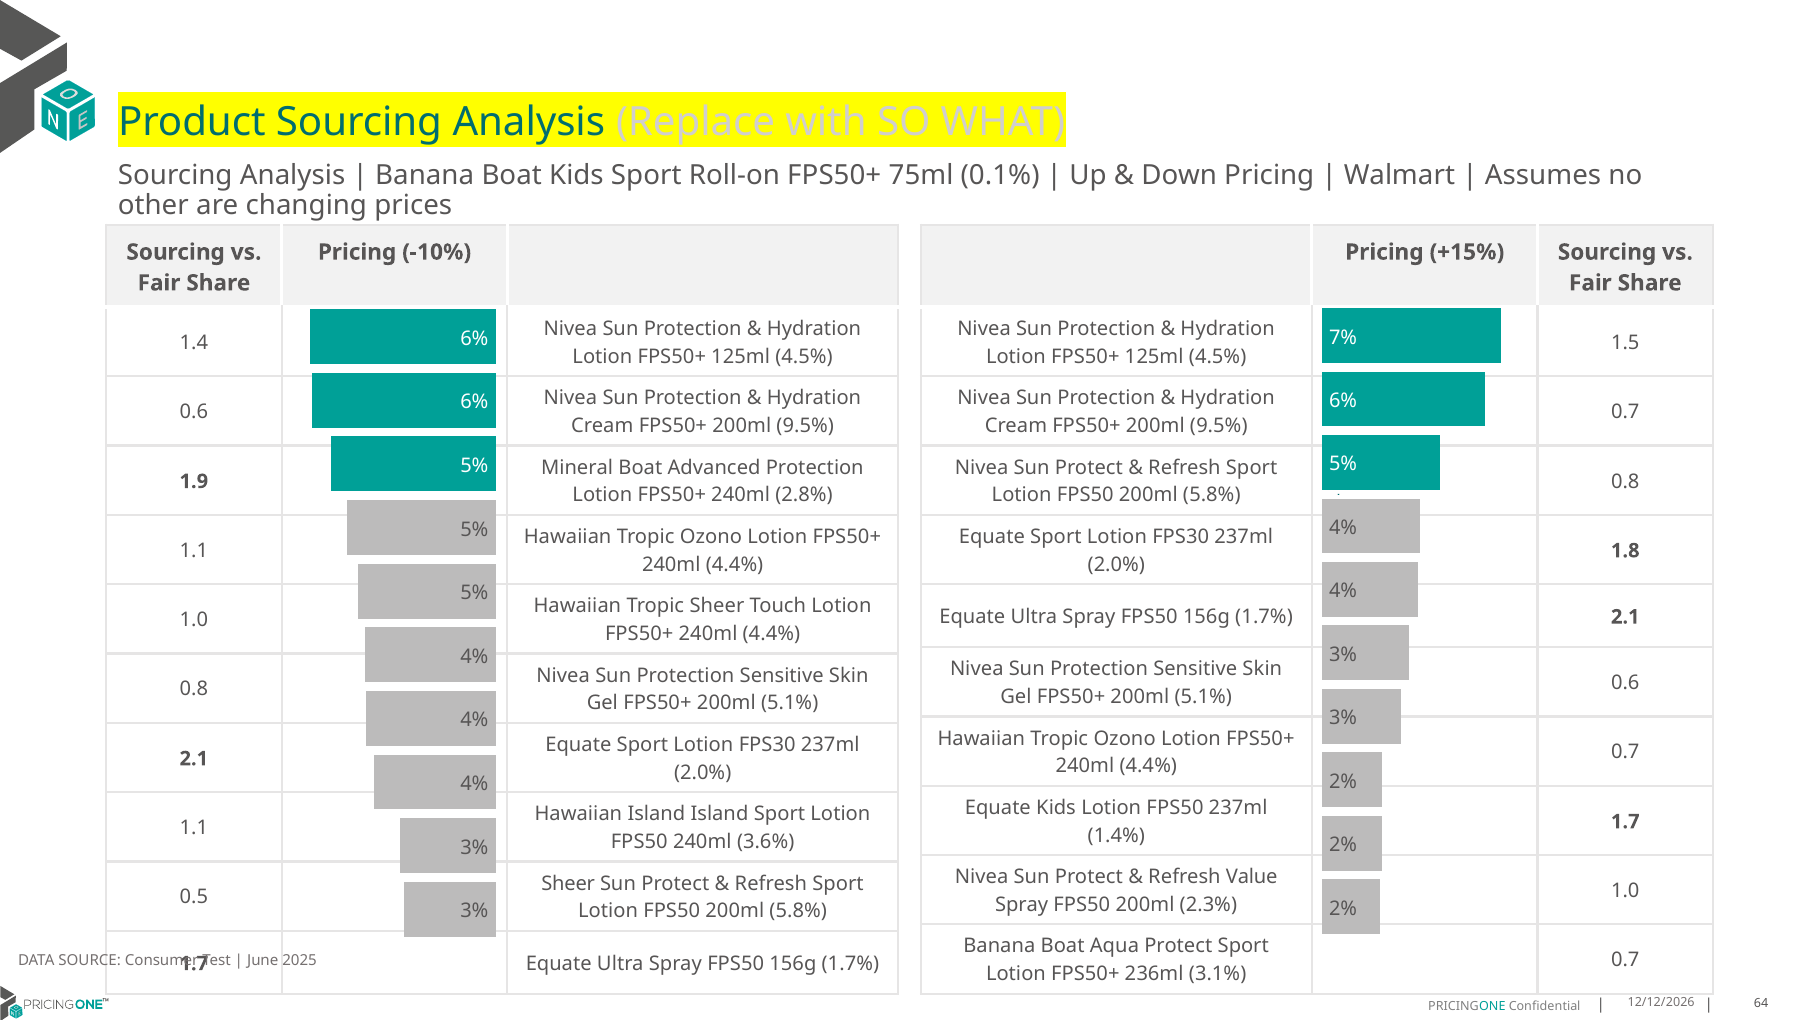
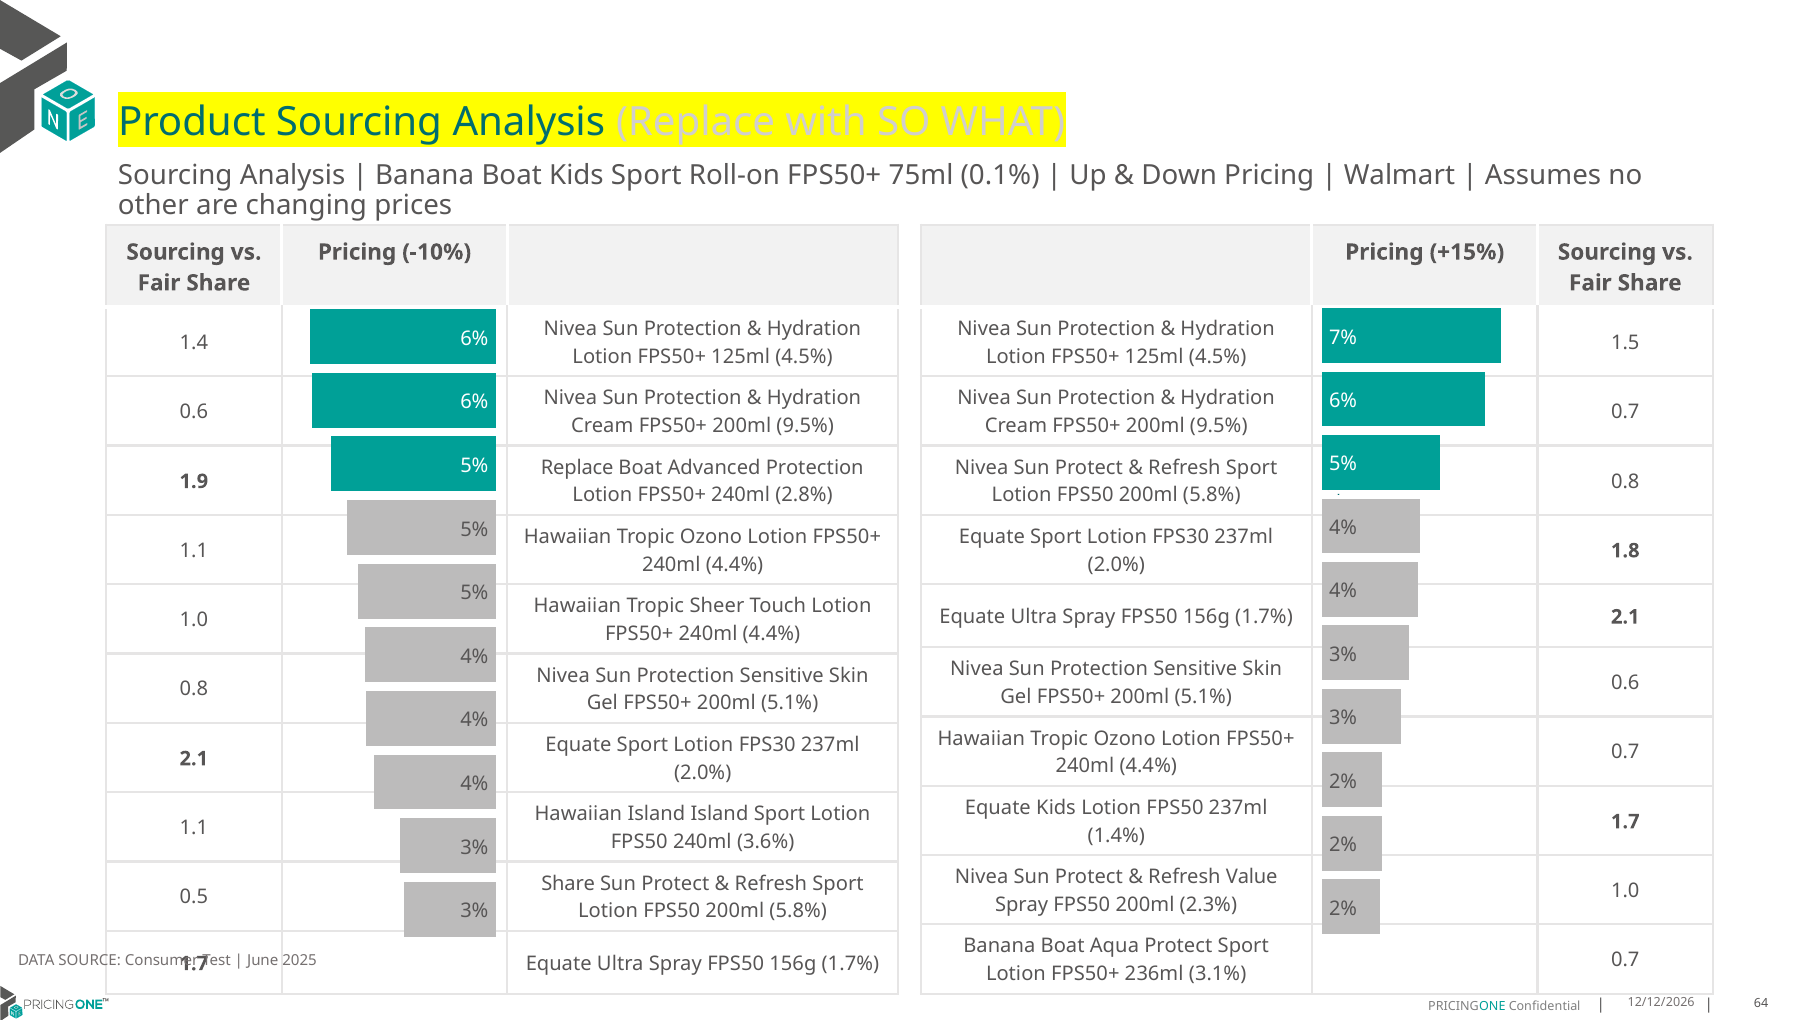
Mineral at (577, 467): Mineral -> Replace
Sheer at (568, 883): Sheer -> Share
